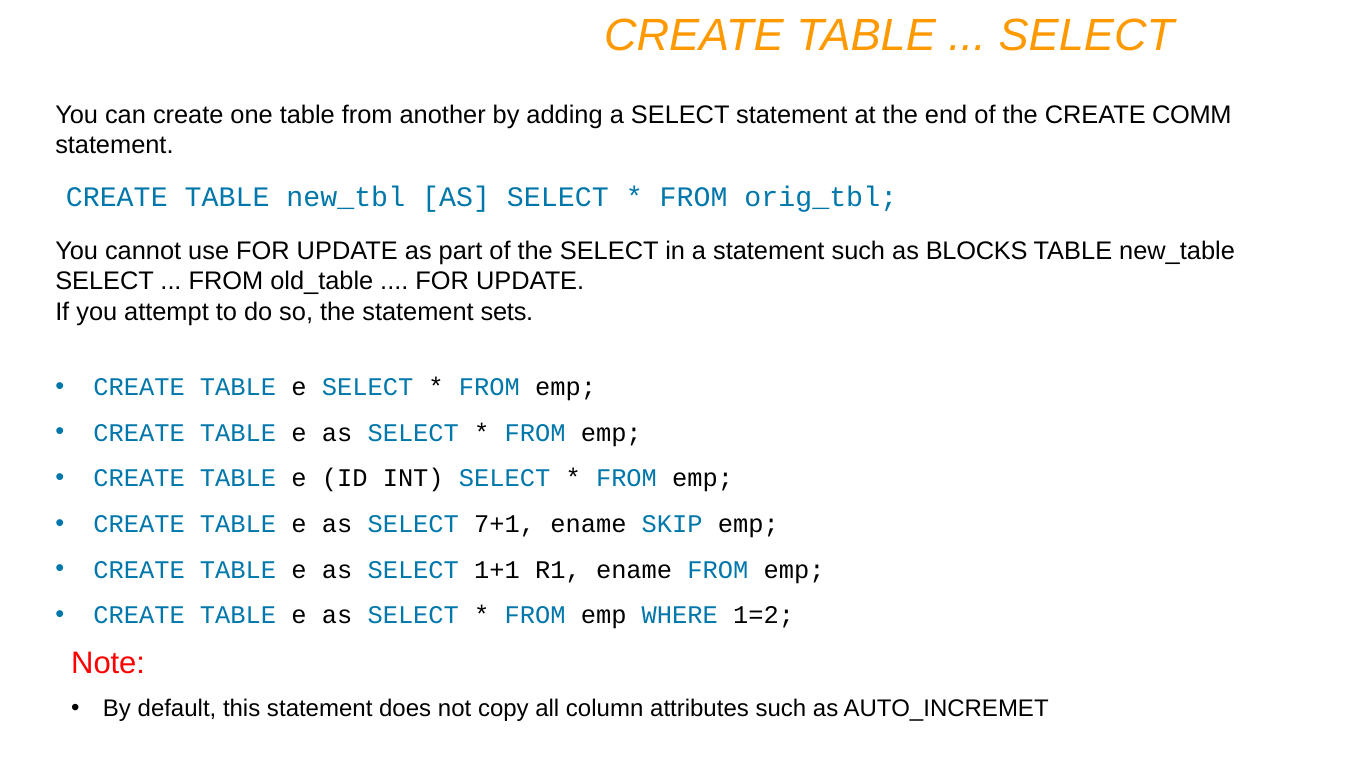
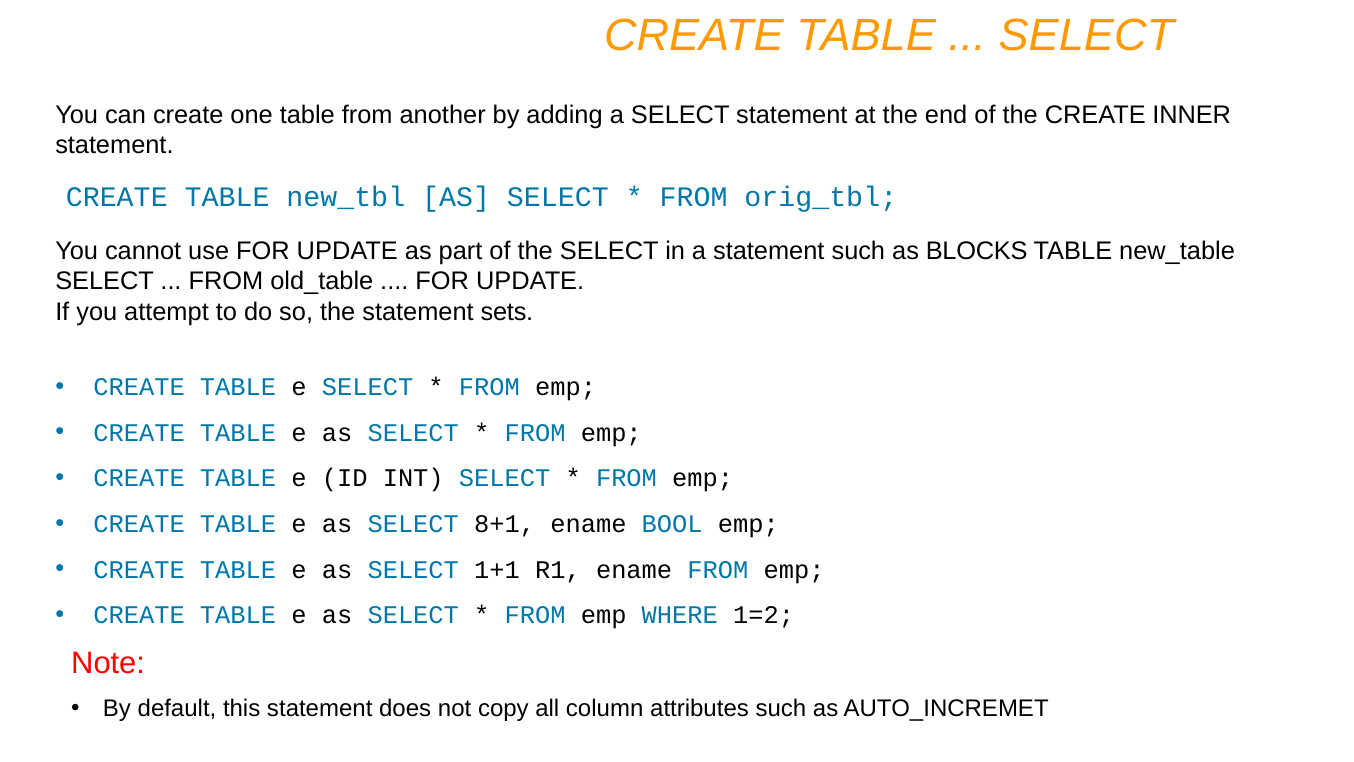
COMM: COMM -> INNER
7+1: 7+1 -> 8+1
SKIP: SKIP -> BOOL
